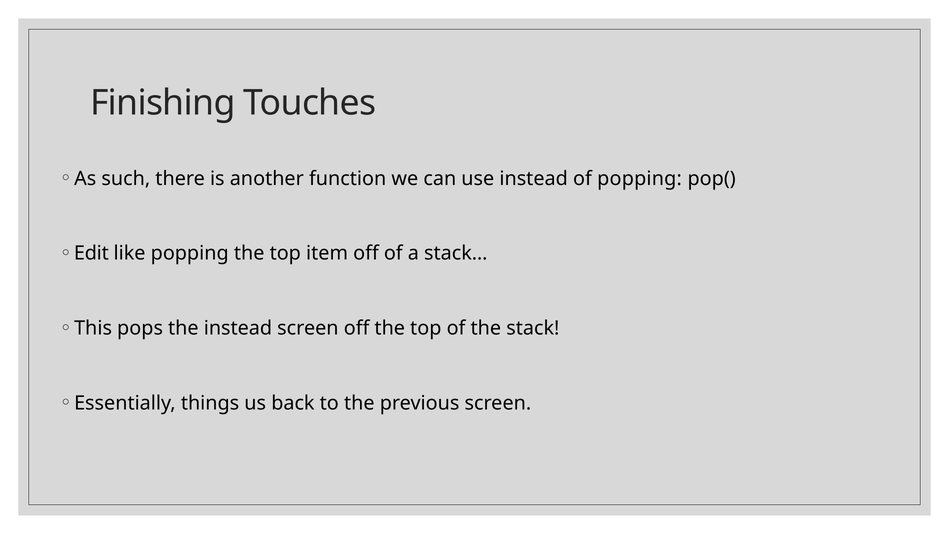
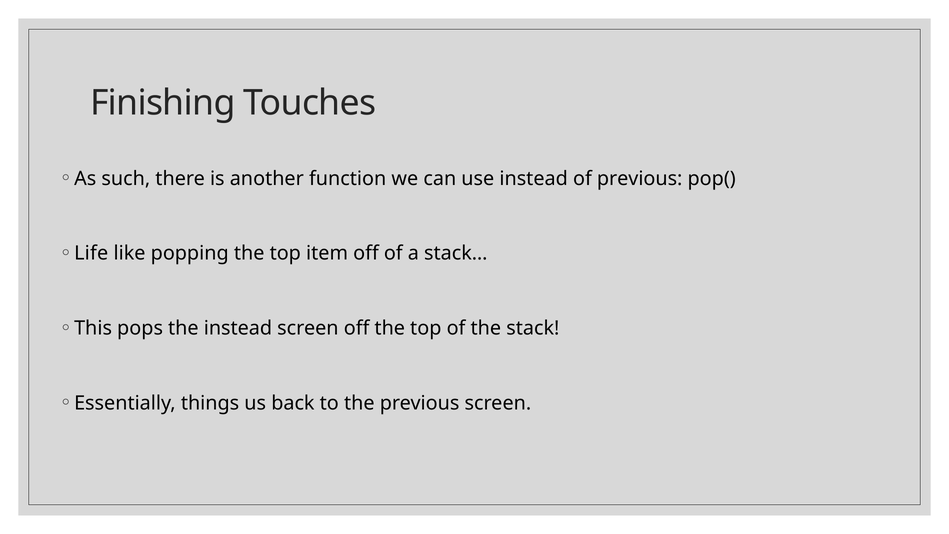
of popping: popping -> previous
Edit: Edit -> Life
